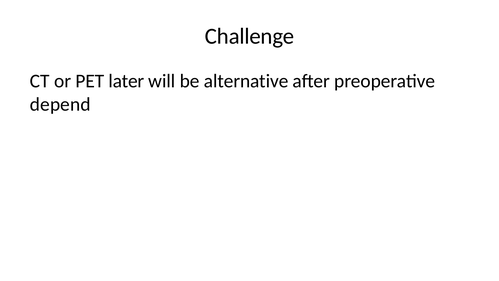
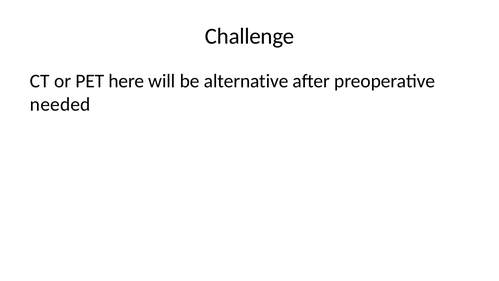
later: later -> here
depend: depend -> needed
